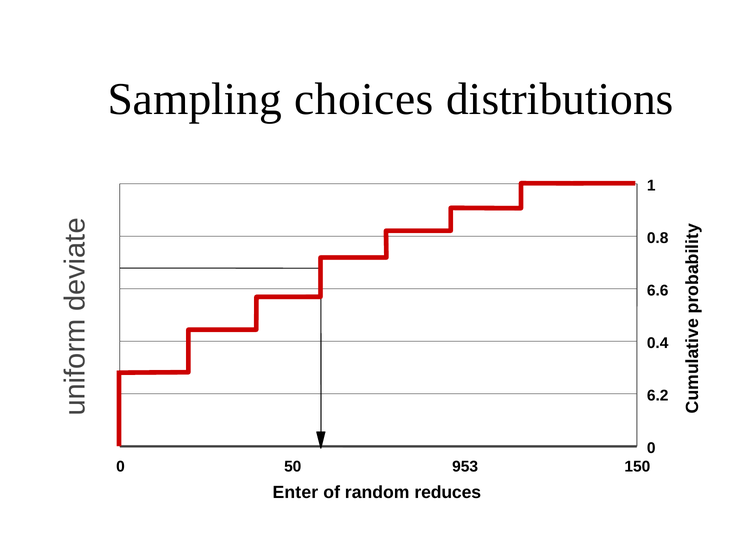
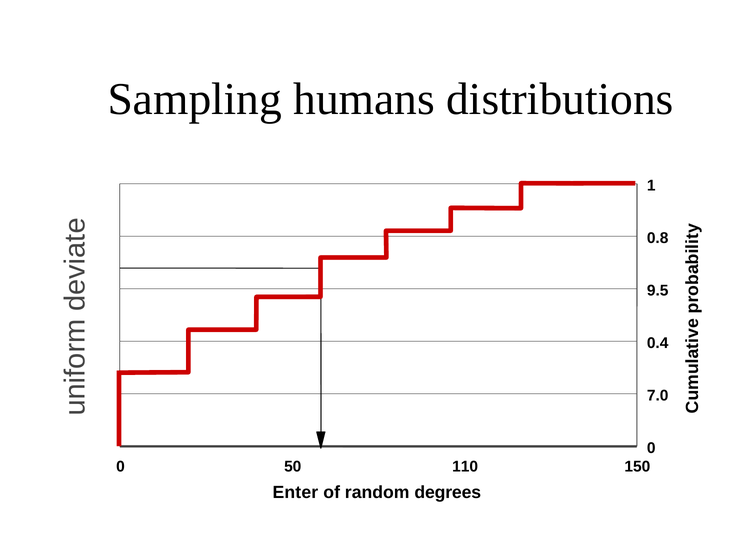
choices: choices -> humans
6.6: 6.6 -> 9.5
6.2: 6.2 -> 7.0
953: 953 -> 110
reduces: reduces -> degrees
